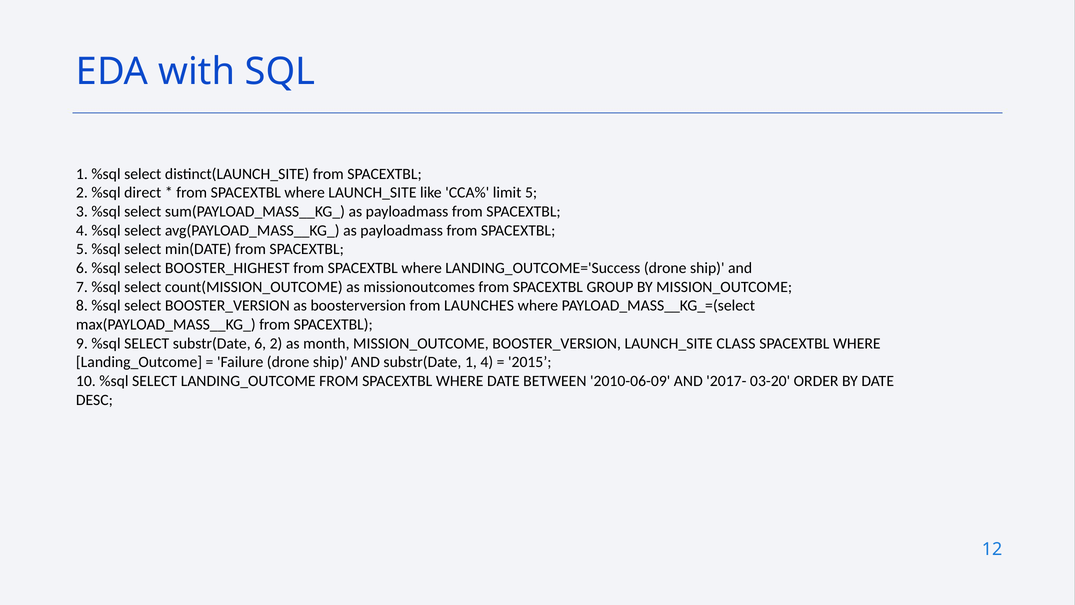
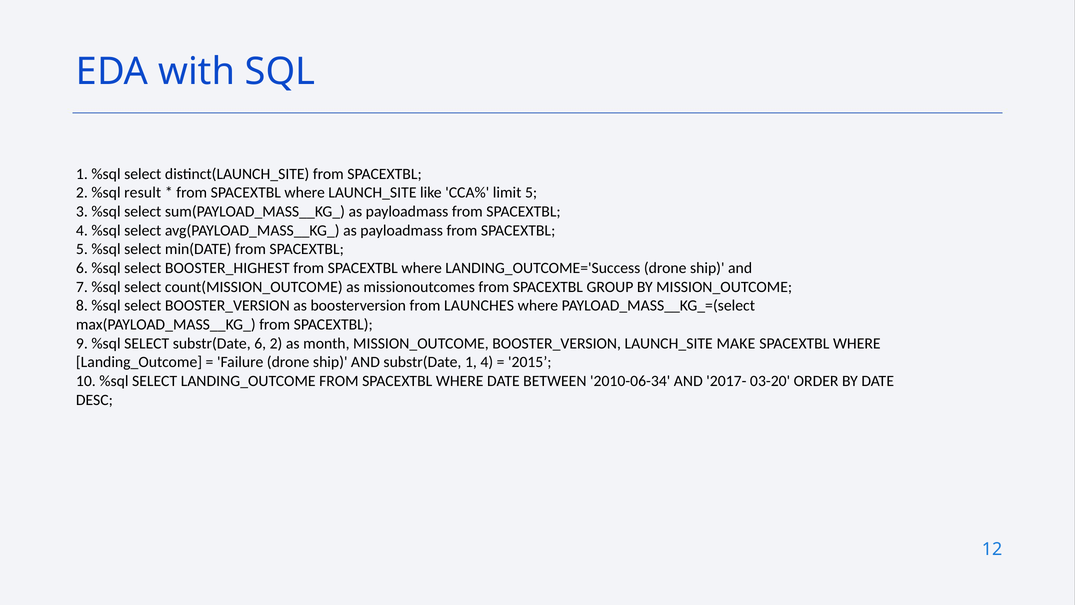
direct: direct -> result
CLASS: CLASS -> MAKE
2010-06-09: 2010-06-09 -> 2010-06-34
